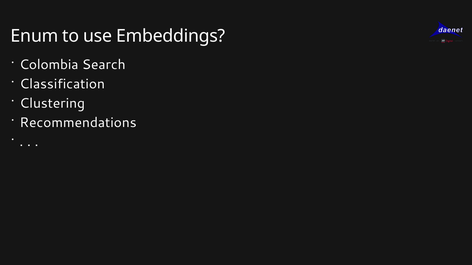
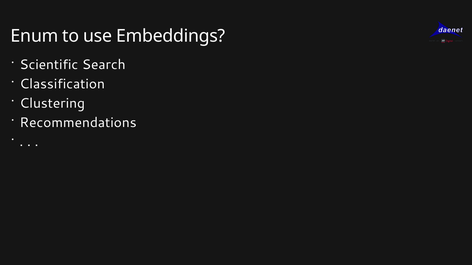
Colombia: Colombia -> Scientific
